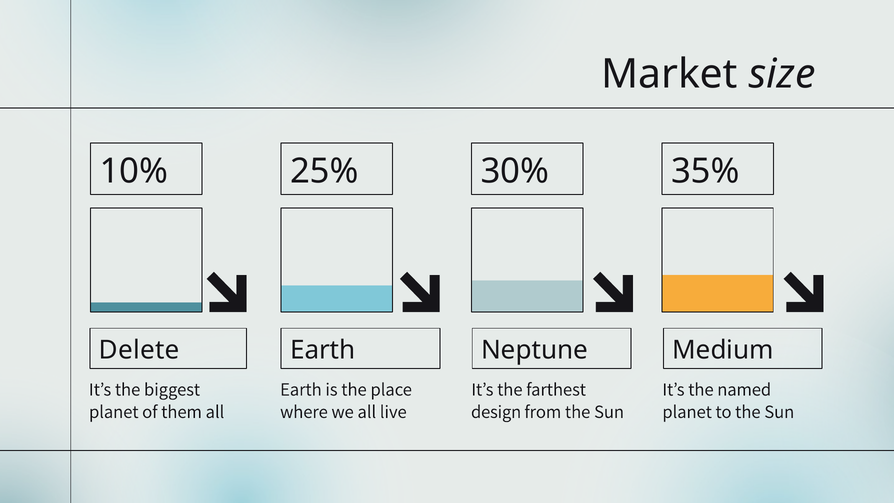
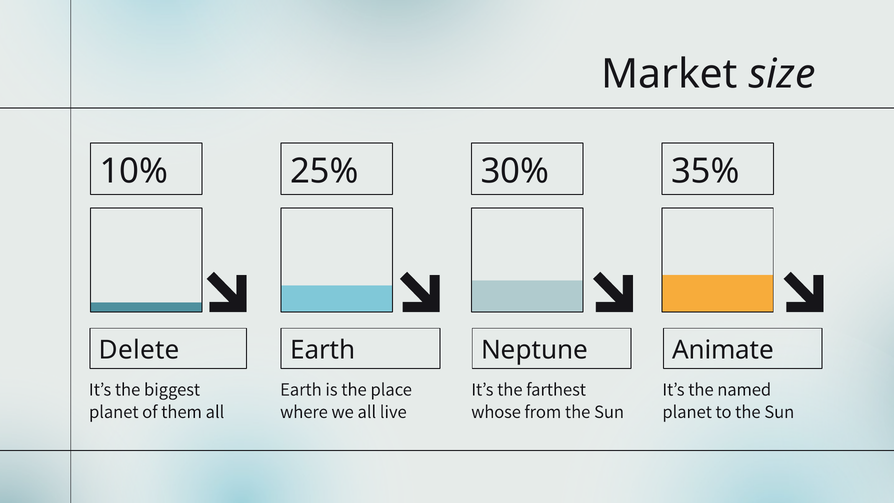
Medium: Medium -> Animate
design: design -> whose
